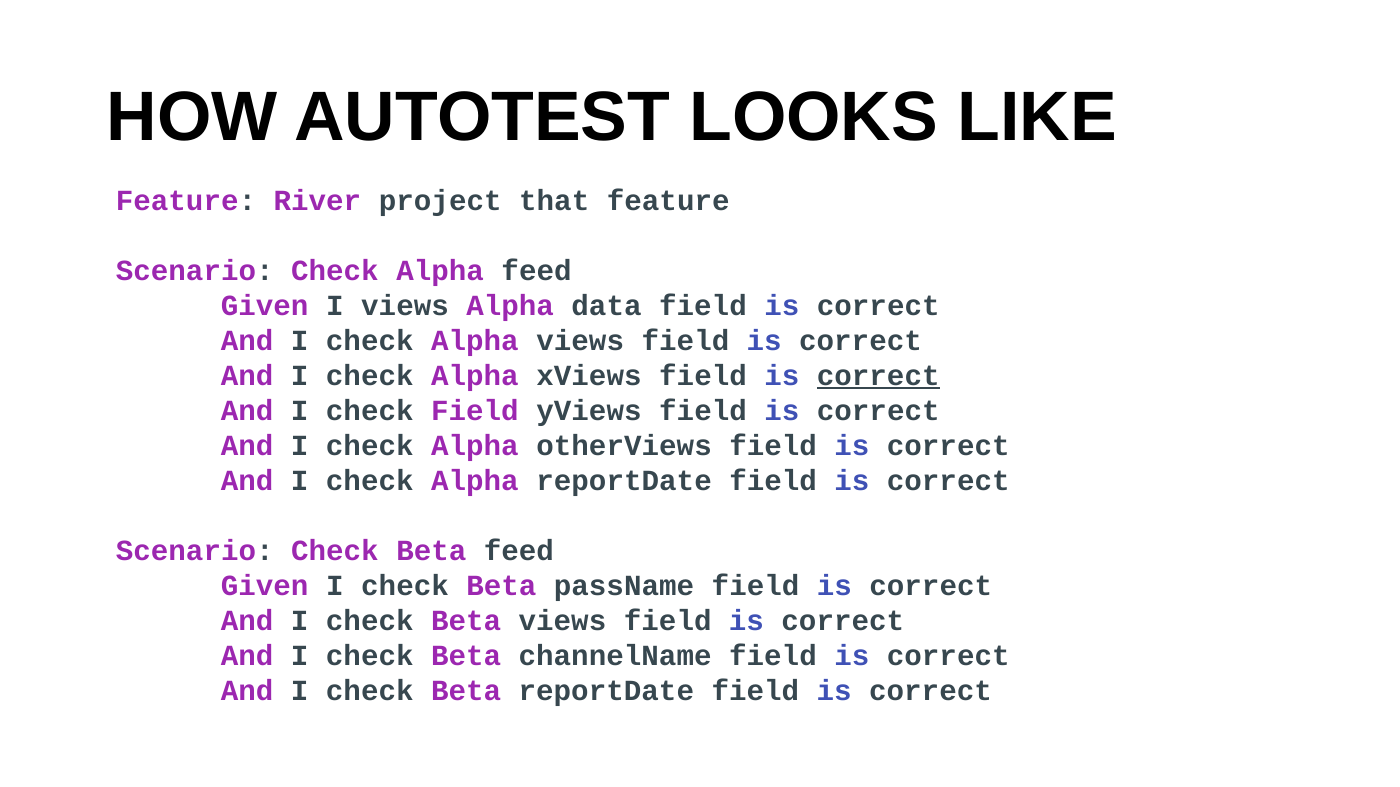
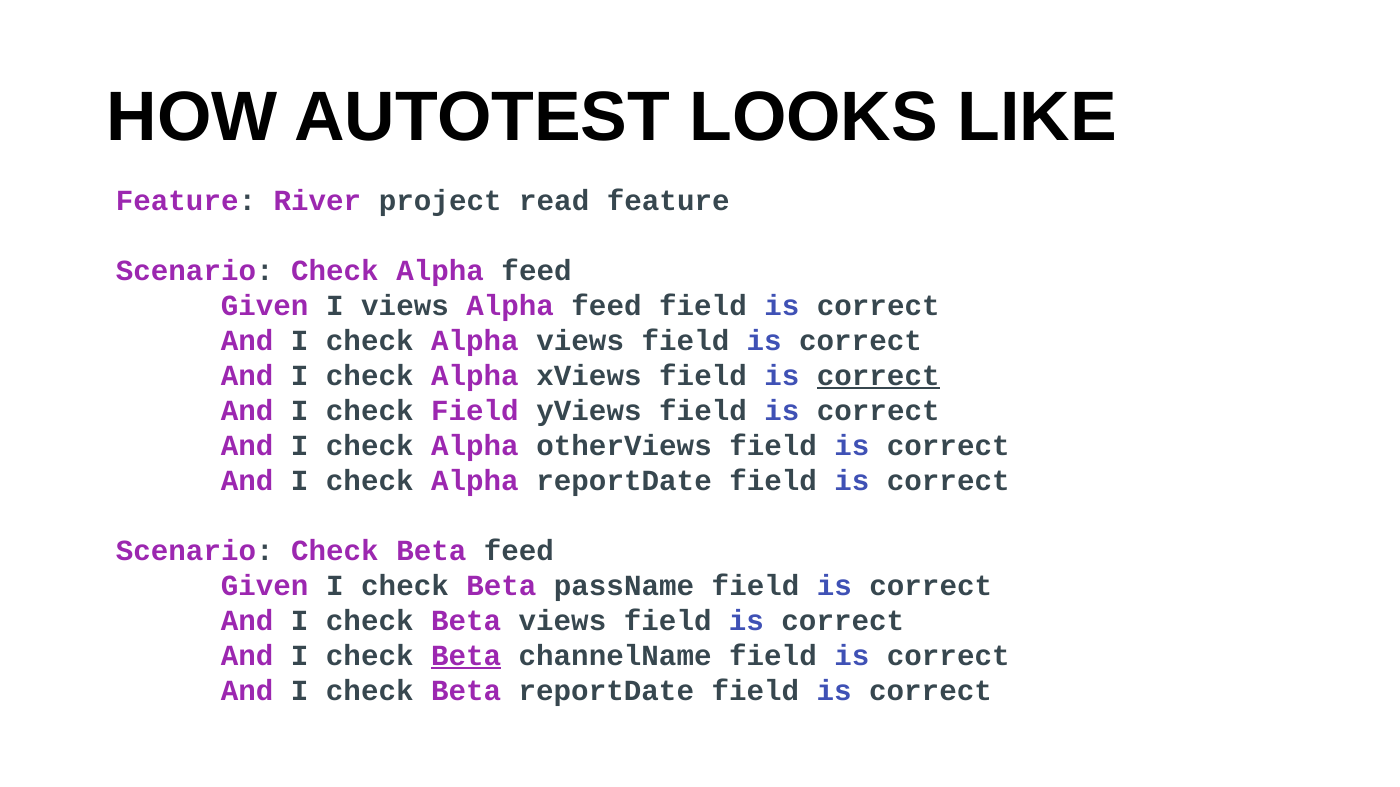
that: that -> read
data at (607, 306): data -> feed
Beta at (466, 656) underline: none -> present
